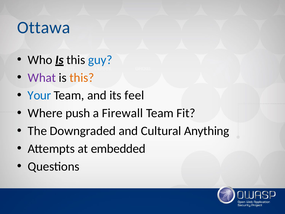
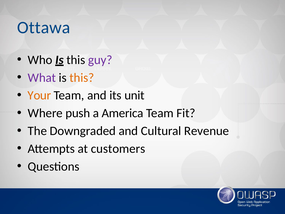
guy colour: blue -> purple
Your colour: blue -> orange
feel: feel -> unit
Firewall: Firewall -> America
Anything: Anything -> Revenue
embedded: embedded -> customers
